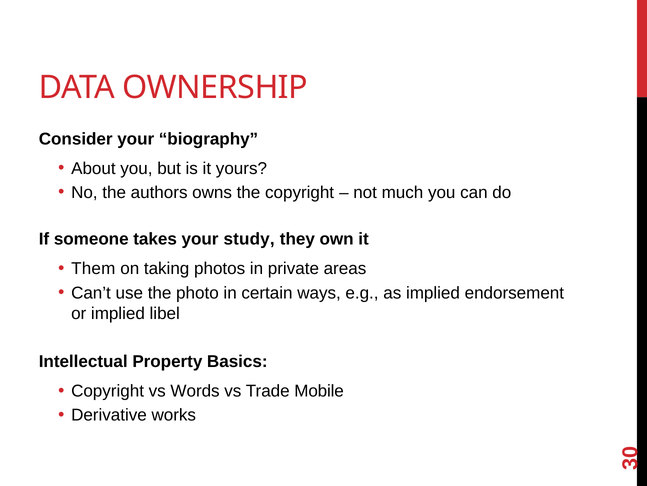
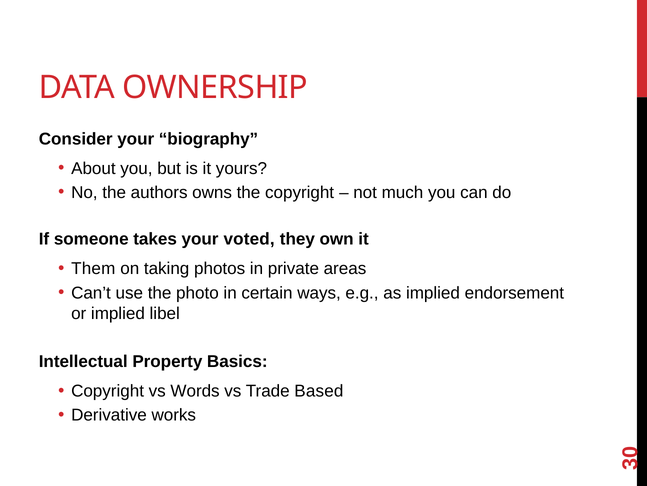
study: study -> voted
Mobile: Mobile -> Based
